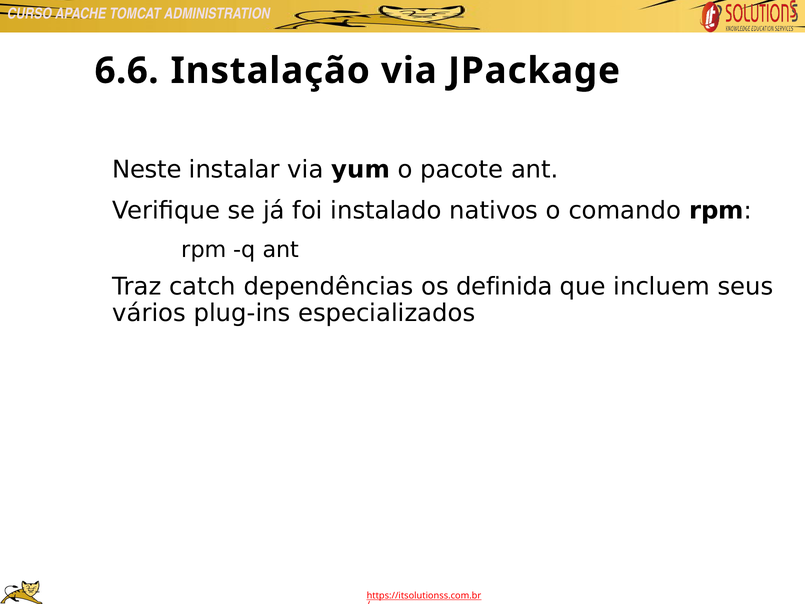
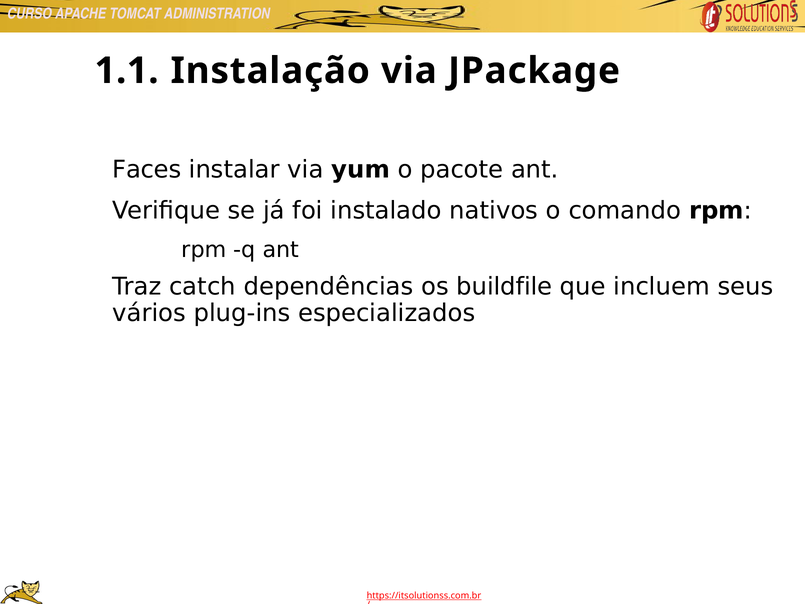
6.6: 6.6 -> 1.1
Neste: Neste -> Faces
definida: definida -> buildfile
